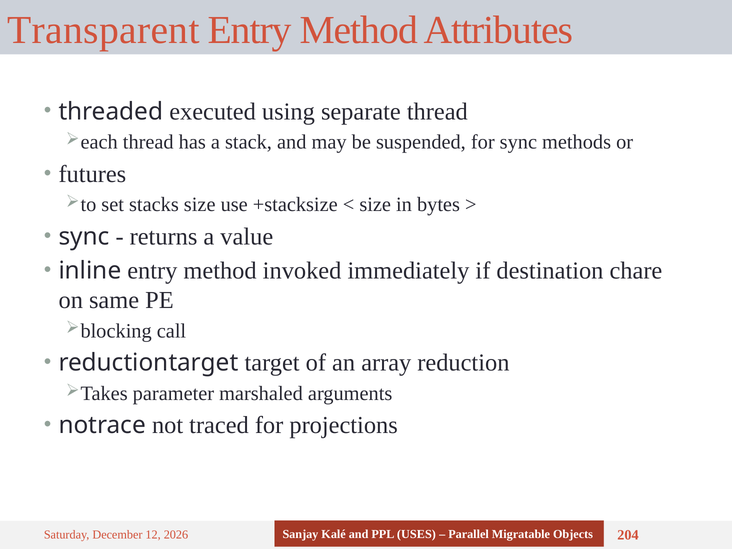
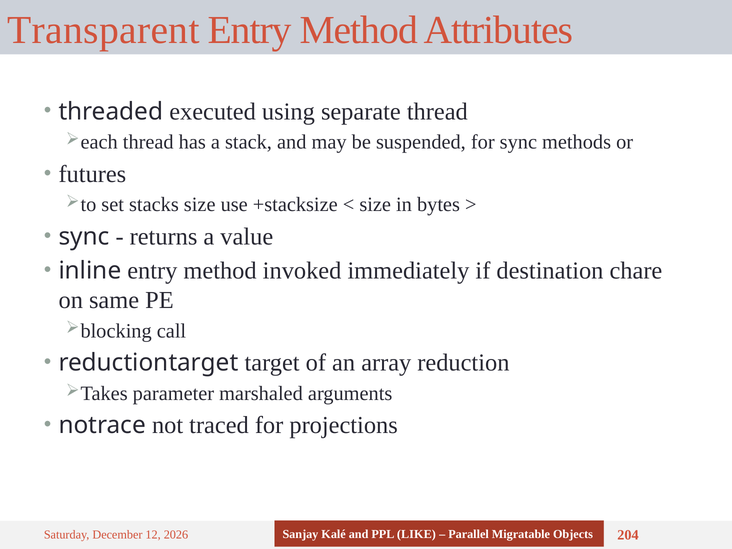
USES: USES -> LIKE
